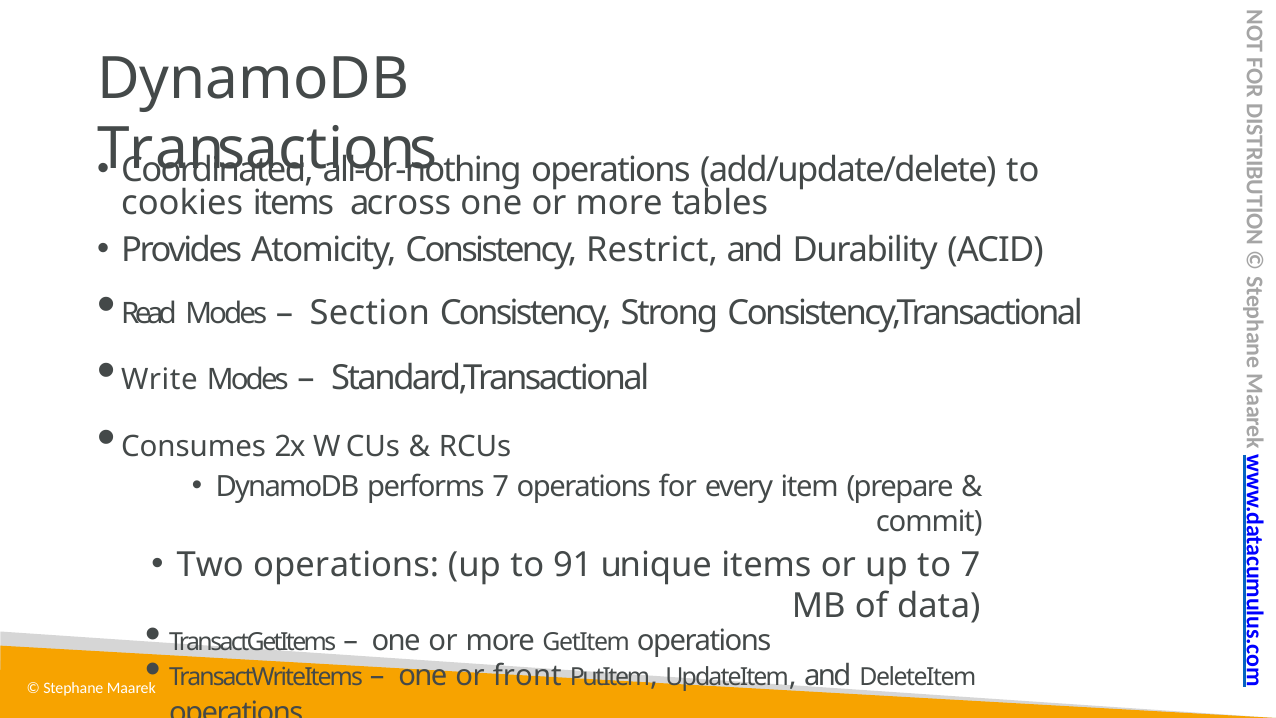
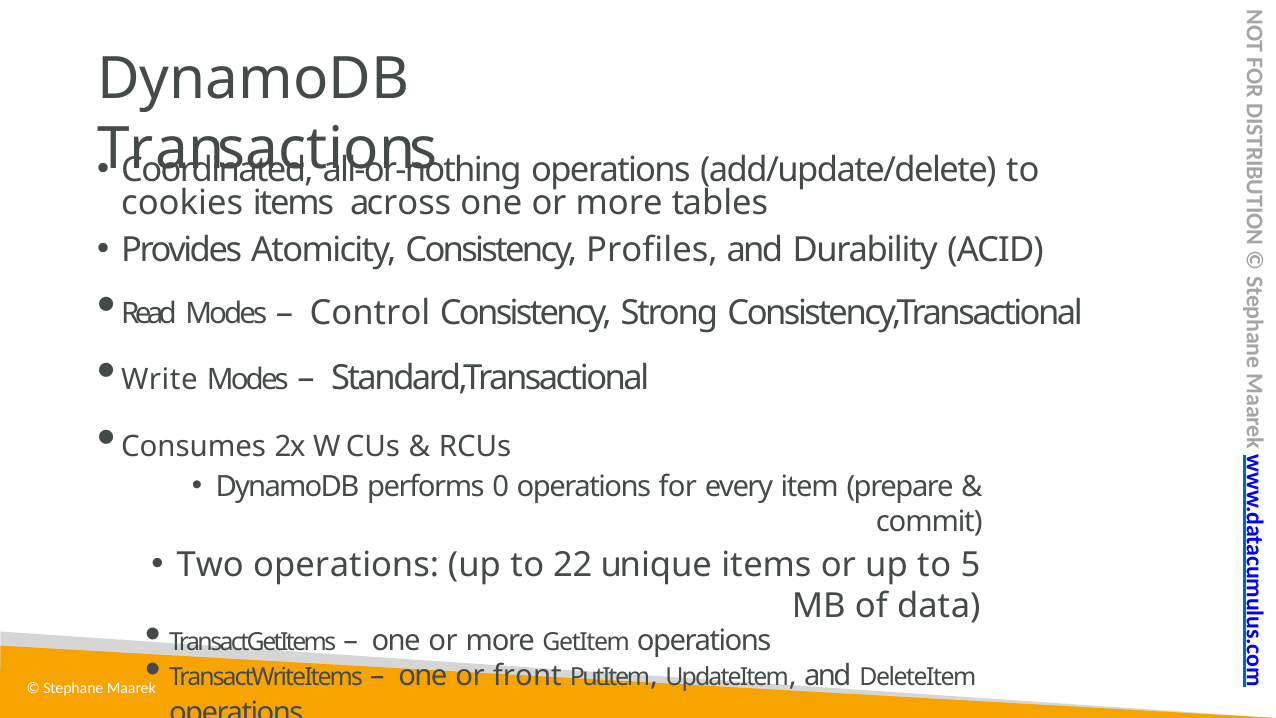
Restrict: Restrict -> Profiles
Section: Section -> Control
performs 7: 7 -> 0
91: 91 -> 22
to 7: 7 -> 5
